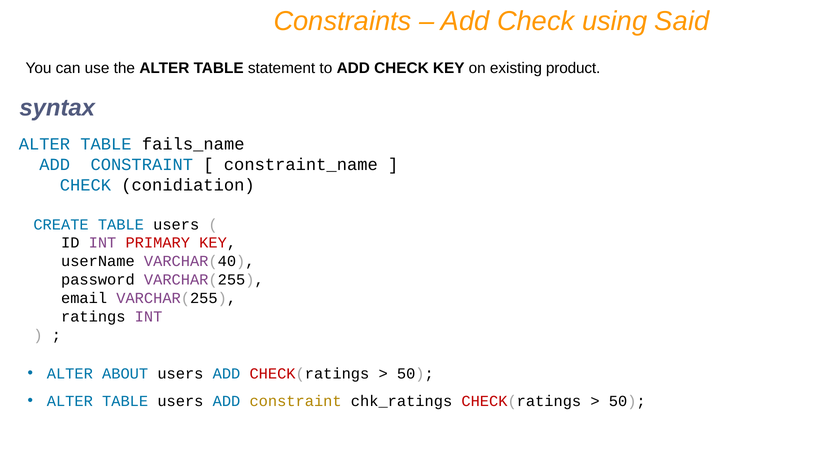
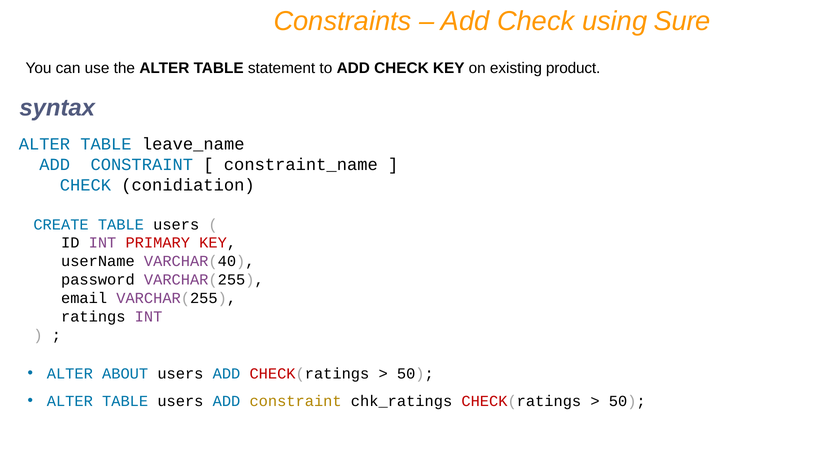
Said: Said -> Sure
fails_name: fails_name -> leave_name
